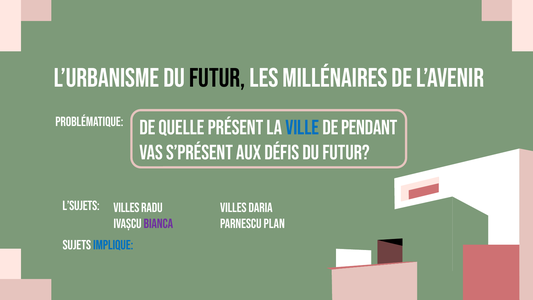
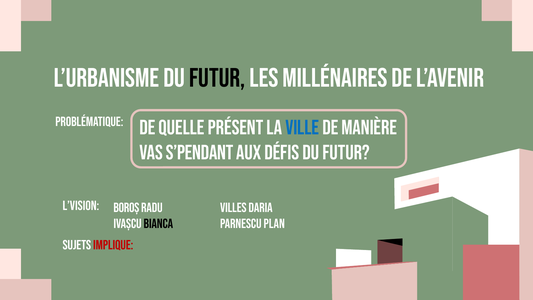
pendant: pendant -> manière
s’présent: s’présent -> s’pendant
L’sujets: L’sujets -> L’vision
Villes at (126, 208): Villes -> Boroș
Bianca colour: purple -> black
implique colour: blue -> red
